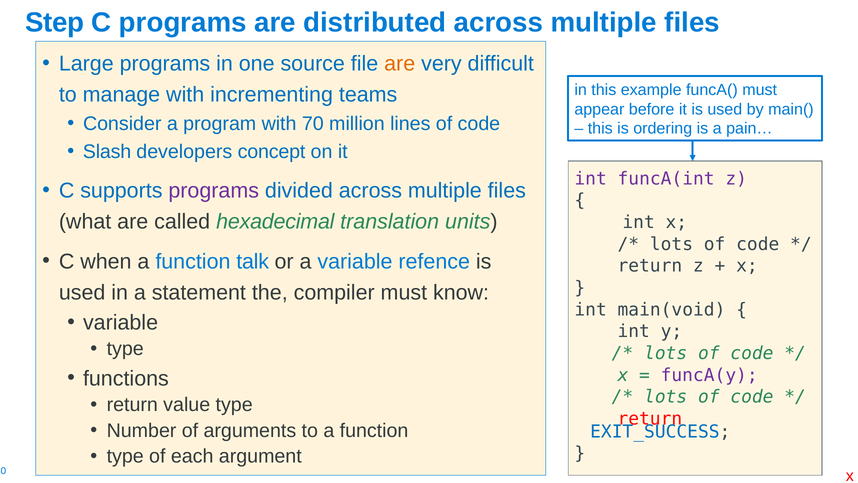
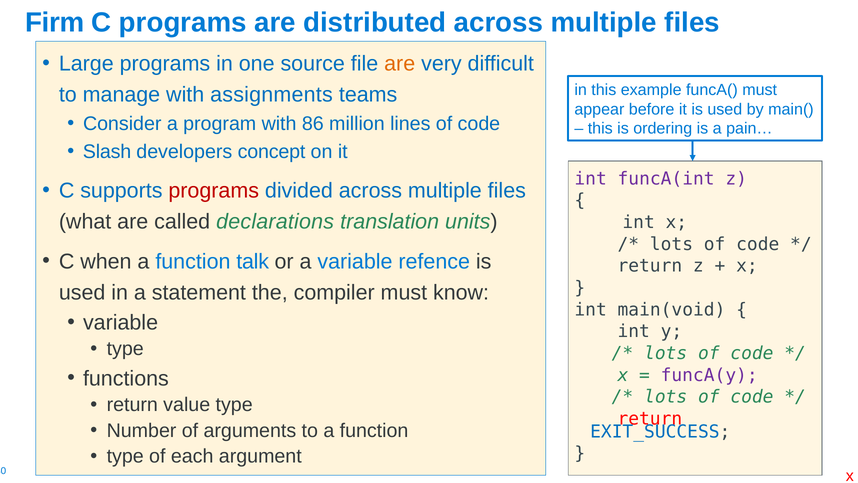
Step: Step -> Firm
incrementing: incrementing -> assignments
70: 70 -> 86
programs at (214, 191) colour: purple -> red
hexadecimal: hexadecimal -> declarations
